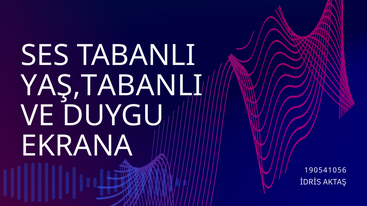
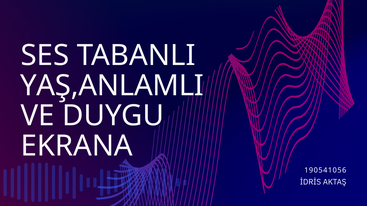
YAŞ,TABANLI: YAŞ,TABANLI -> YAŞ,ANLAMLI
